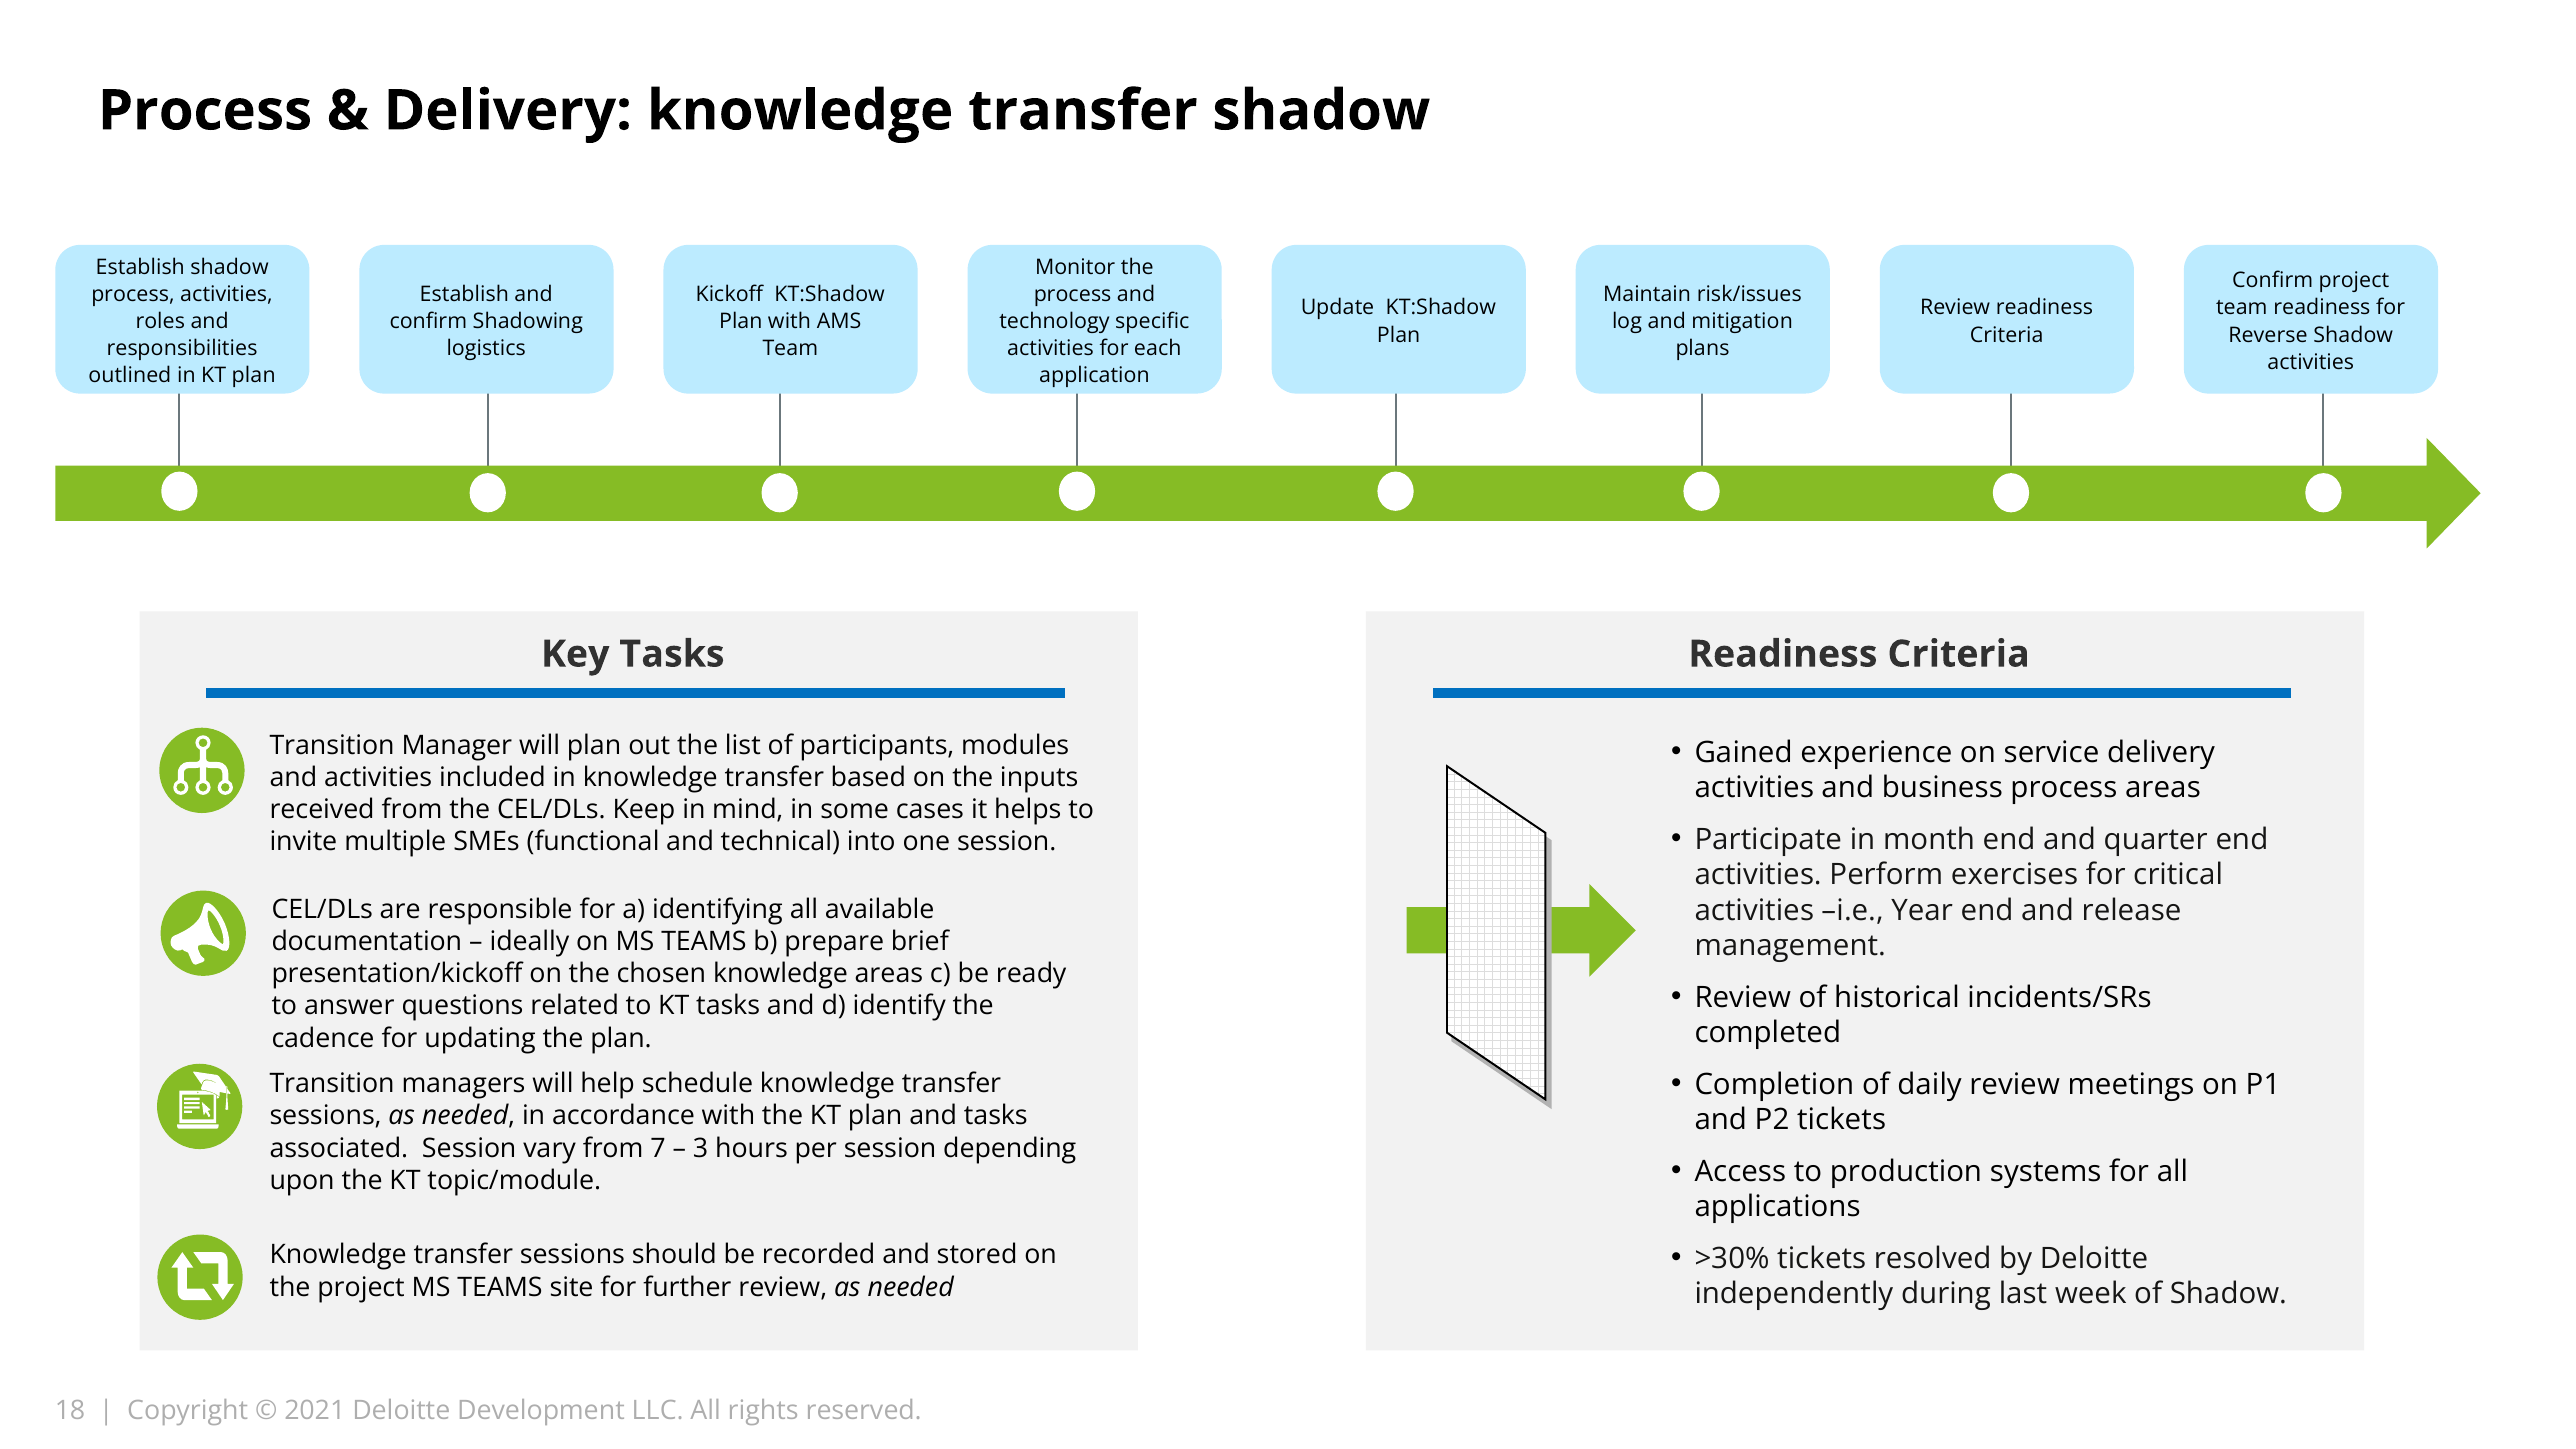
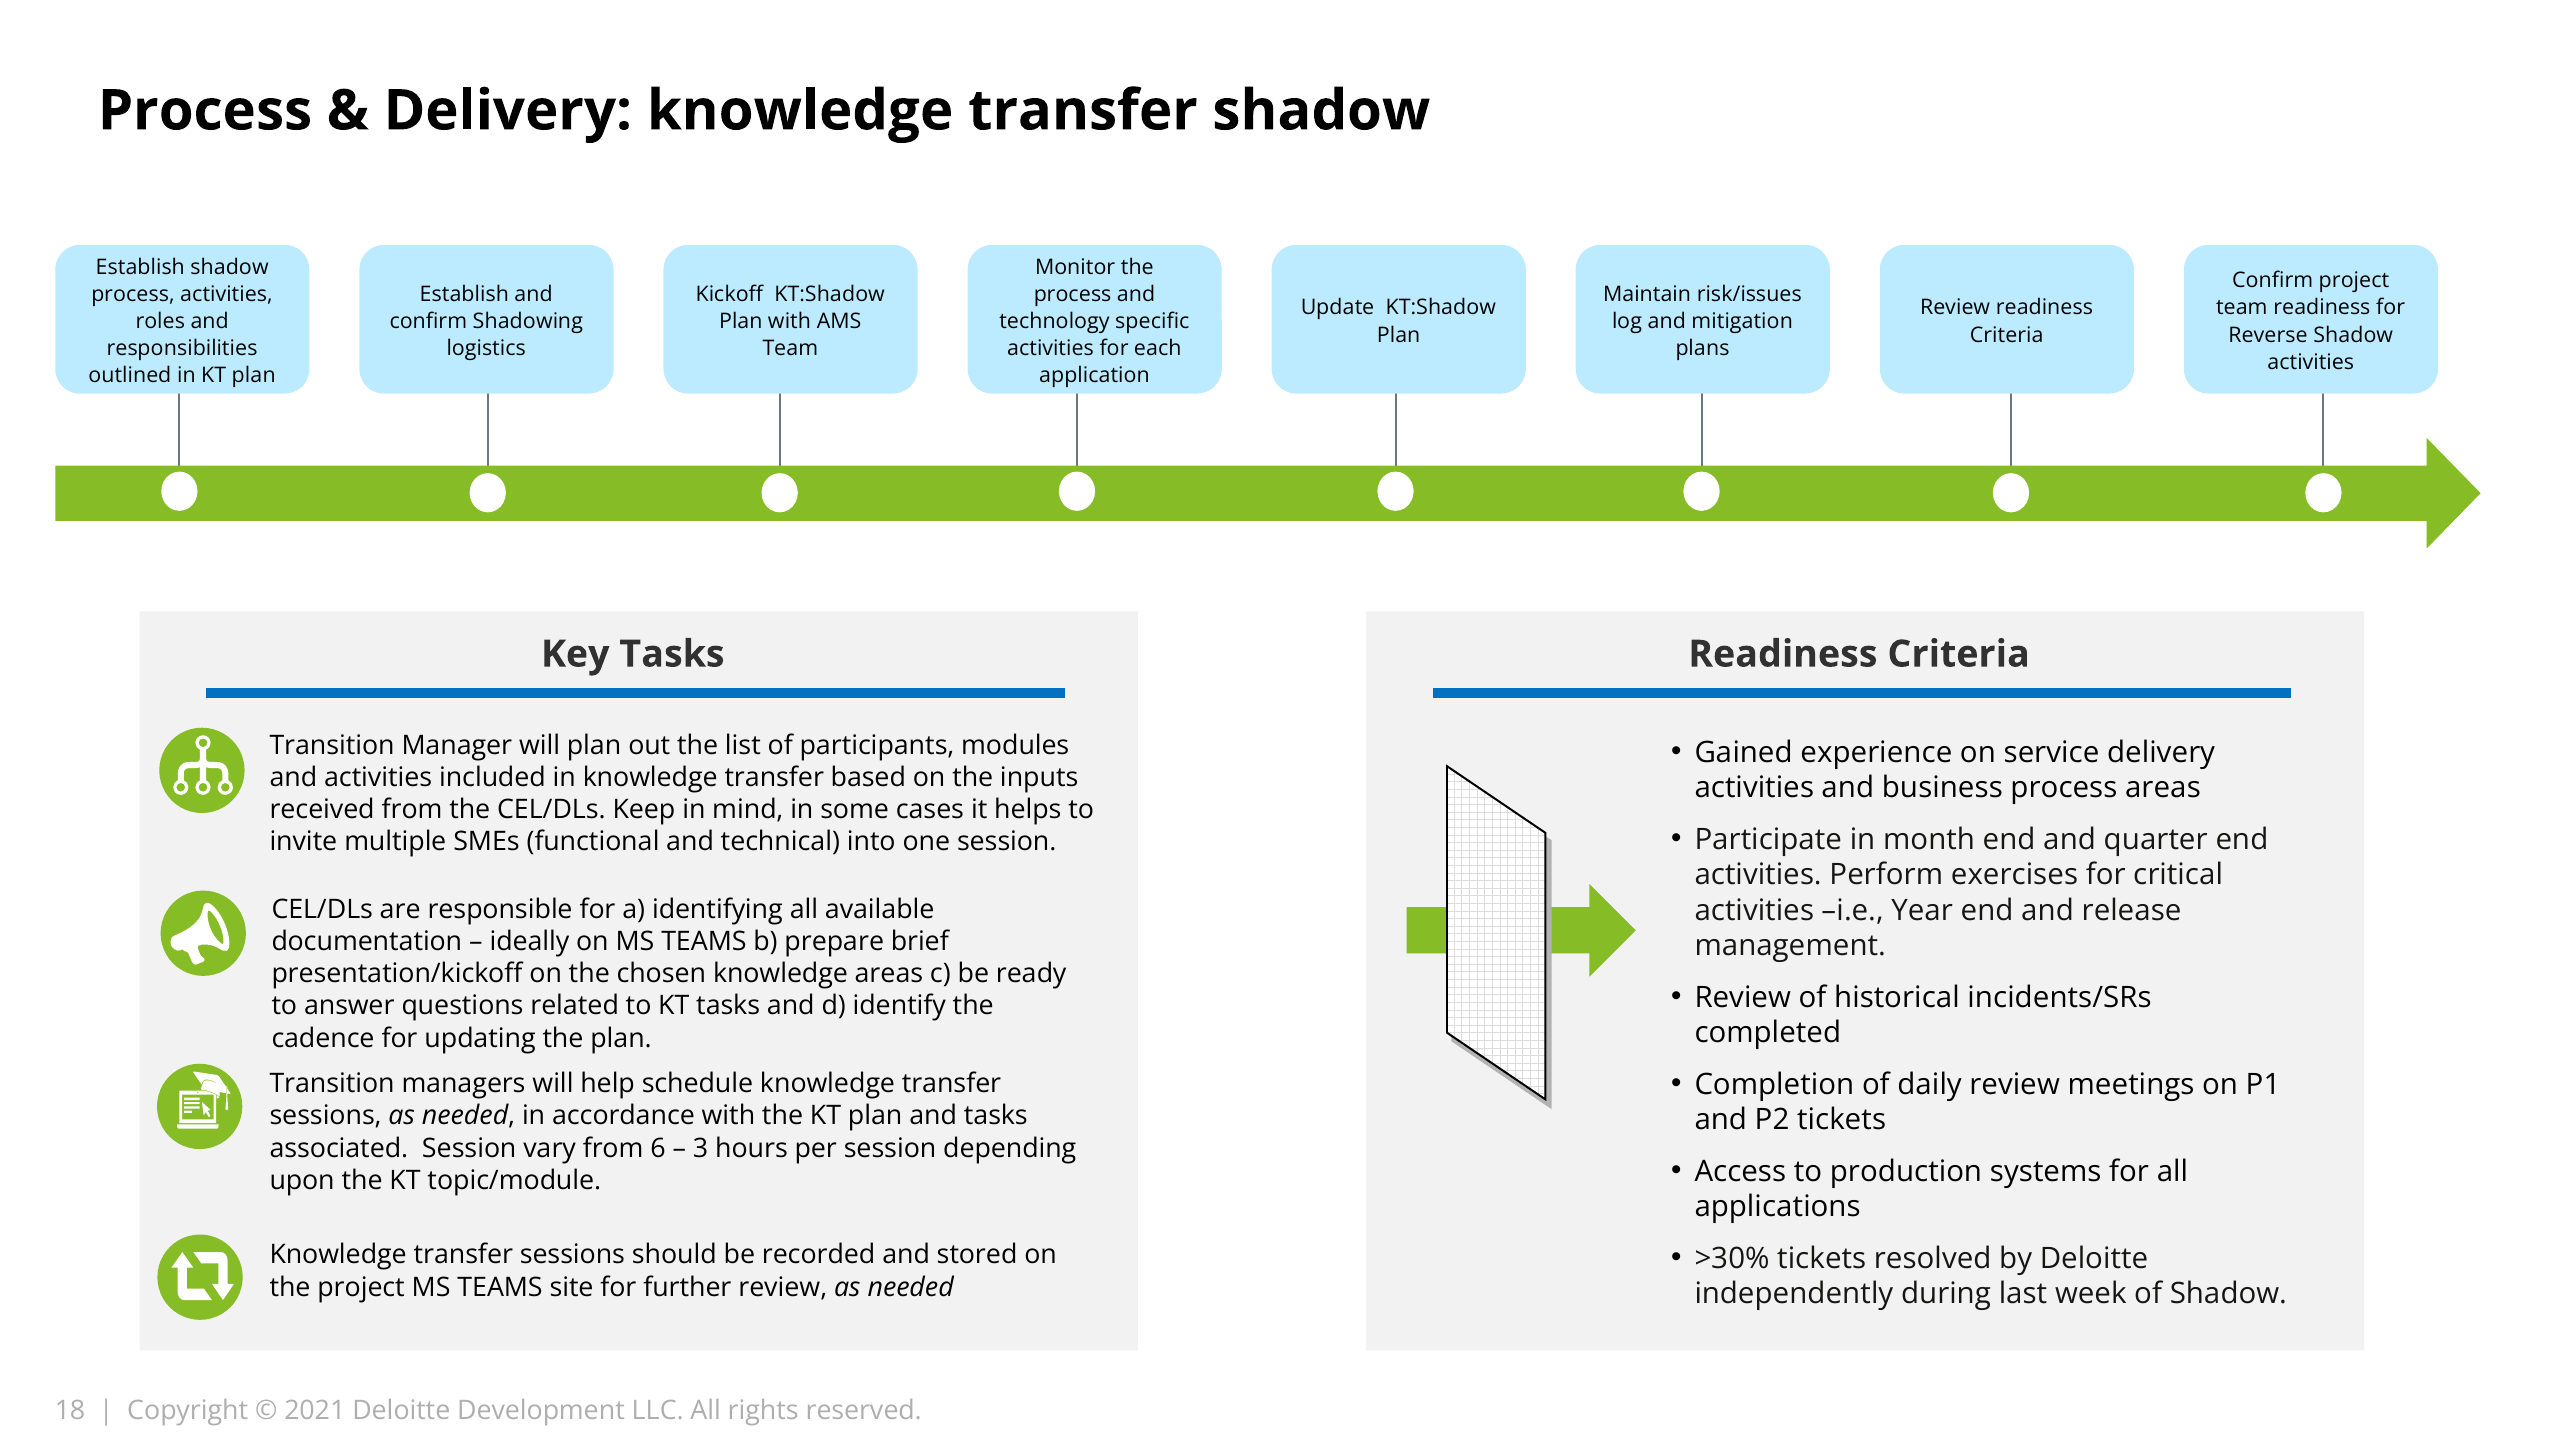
7: 7 -> 6
